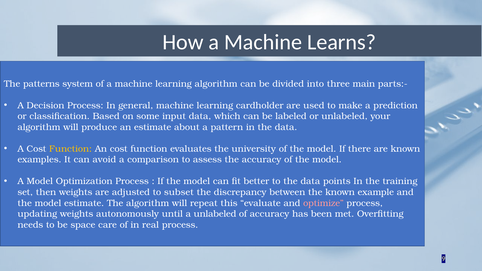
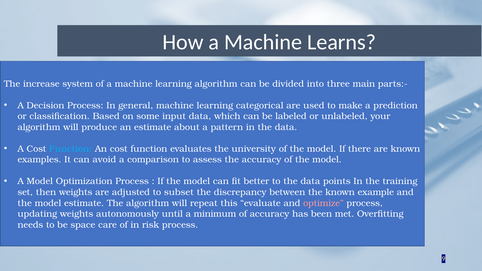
patterns: patterns -> increase
cardholder: cardholder -> categorical
Function at (71, 149) colour: yellow -> light blue
a unlabeled: unlabeled -> minimum
real: real -> risk
